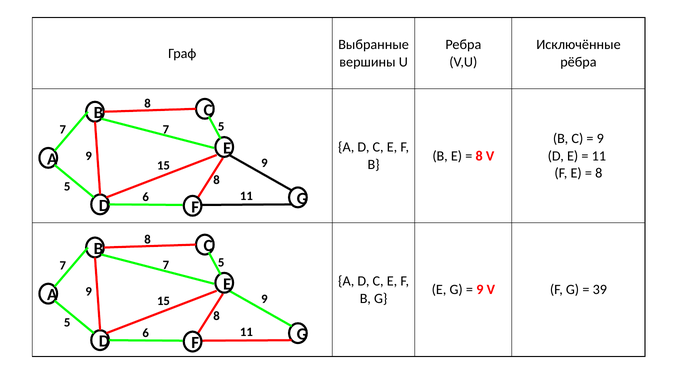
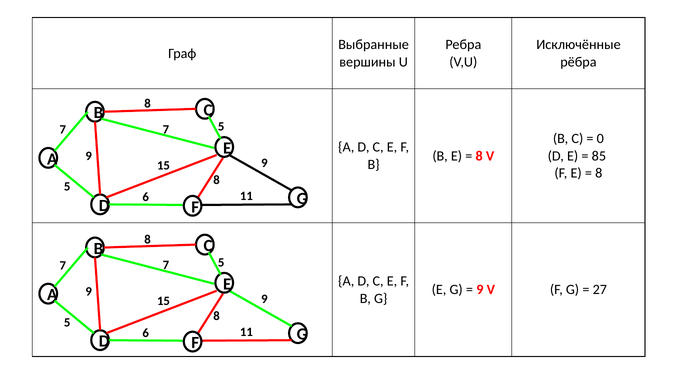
9 at (600, 139): 9 -> 0
11 at (599, 156): 11 -> 85
39: 39 -> 27
